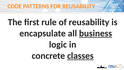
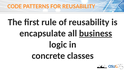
classes underline: present -> none
